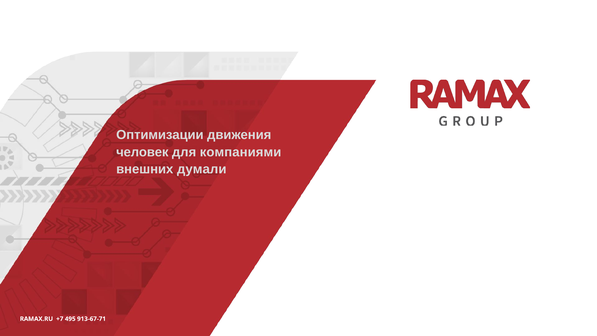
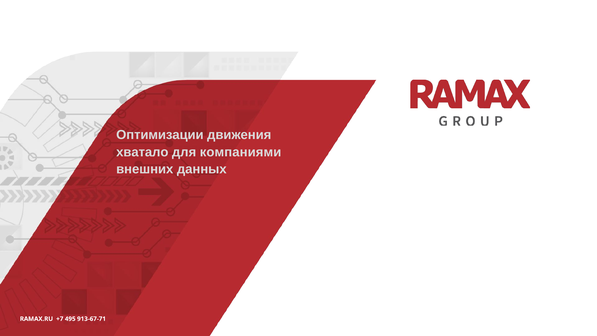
человек: человек -> хватало
думали: думали -> данных
